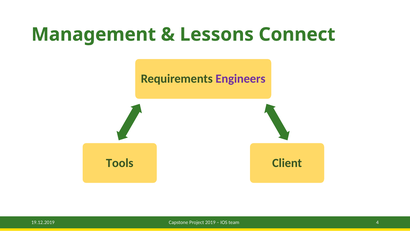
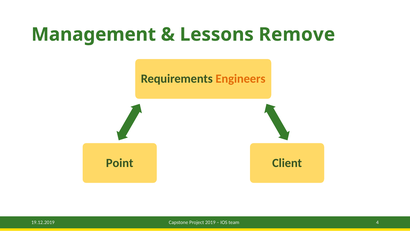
Connect: Connect -> Remove
Engineers colour: purple -> orange
Tools: Tools -> Point
